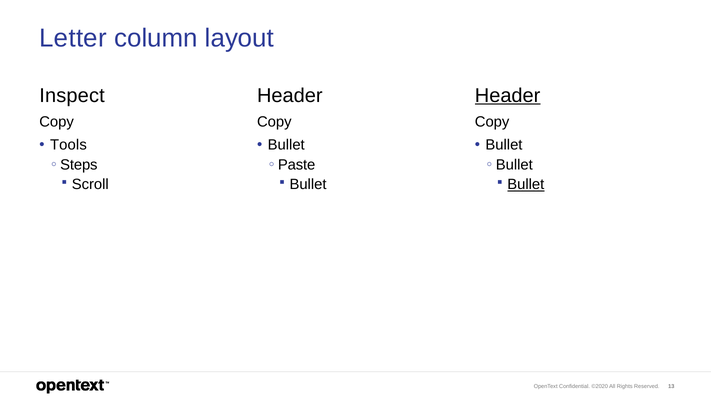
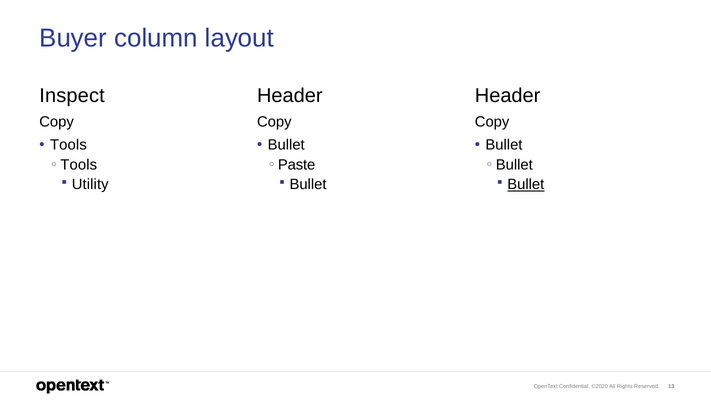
Letter: Letter -> Buyer
Header at (508, 95) underline: present -> none
Steps at (79, 165): Steps -> Tools
Scroll: Scroll -> Utility
